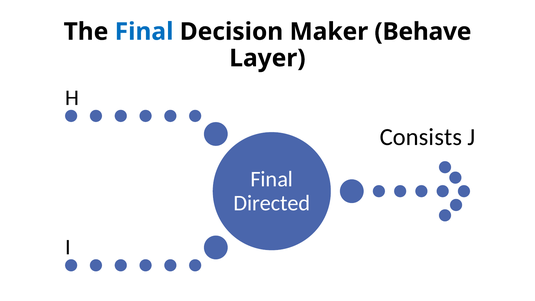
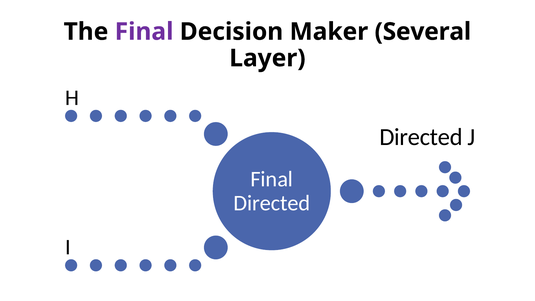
Final at (144, 32) colour: blue -> purple
Behave: Behave -> Several
Consists at (421, 137): Consists -> Directed
